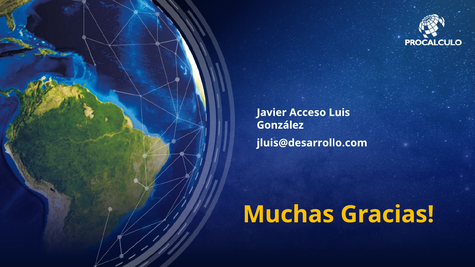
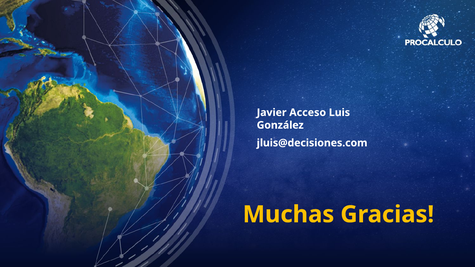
jluis@desarrollo.com: jluis@desarrollo.com -> jluis@decisiones.com
